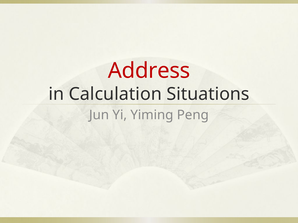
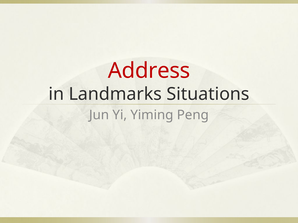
Calculation: Calculation -> Landmarks
